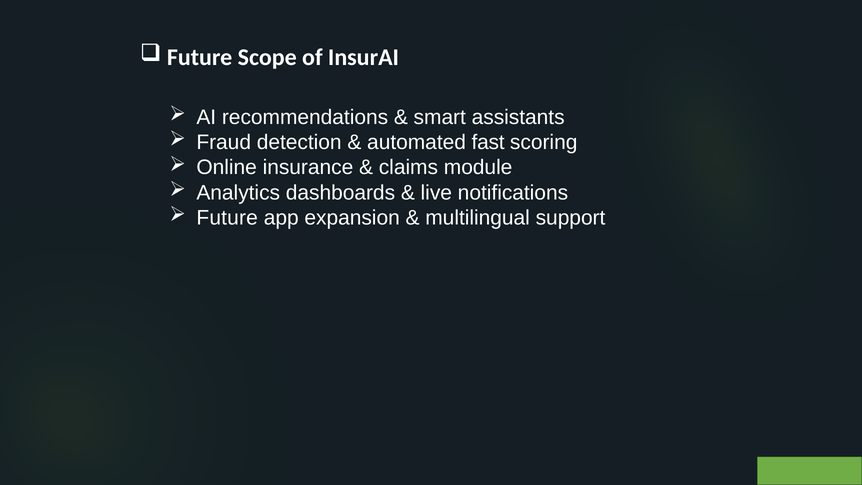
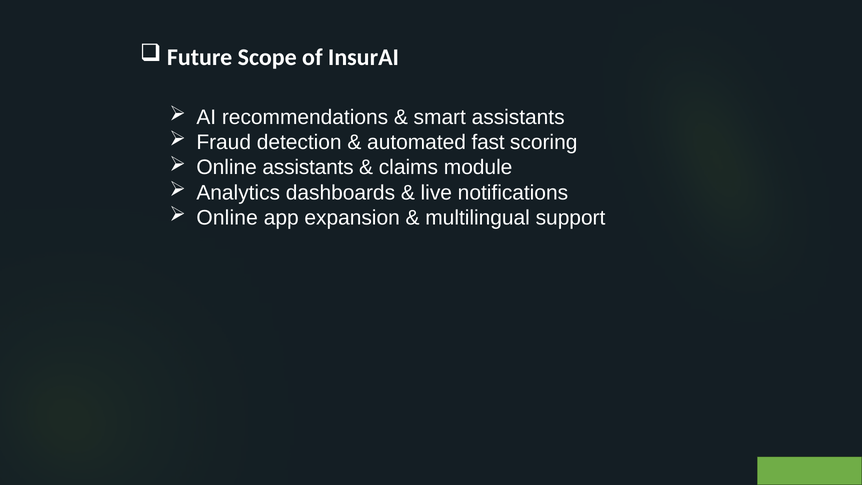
Online insurance: insurance -> assistants
Future at (227, 218): Future -> Online
